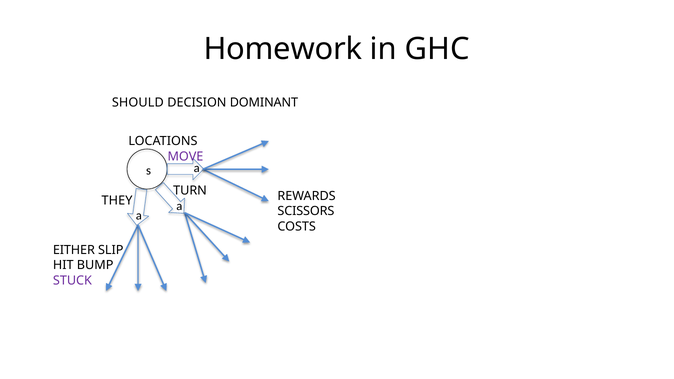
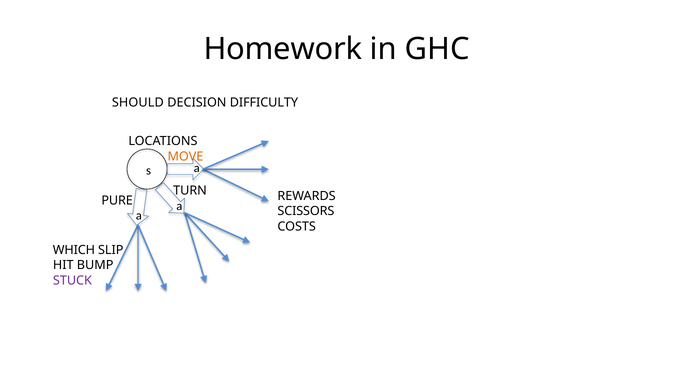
DOMINANT: DOMINANT -> DIFFICULTY
MOVE colour: purple -> orange
THEY: THEY -> PURE
EITHER: EITHER -> WHICH
